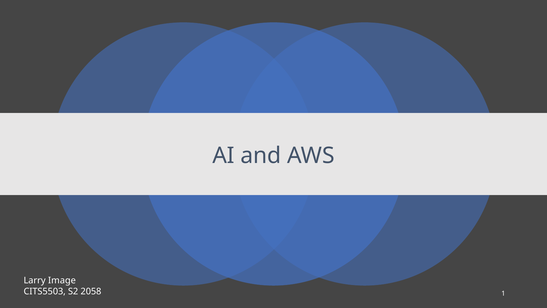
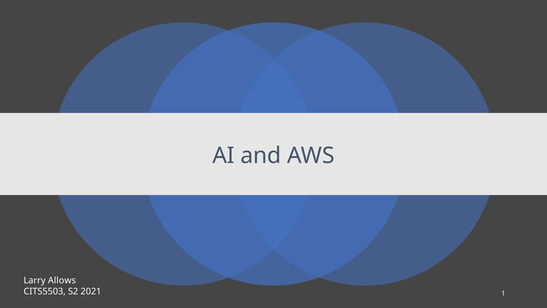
Image: Image -> Allows
2058: 2058 -> 2021
